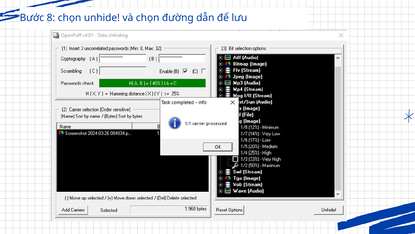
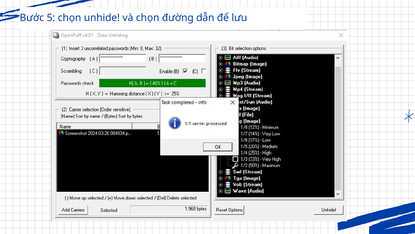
8: 8 -> 5
